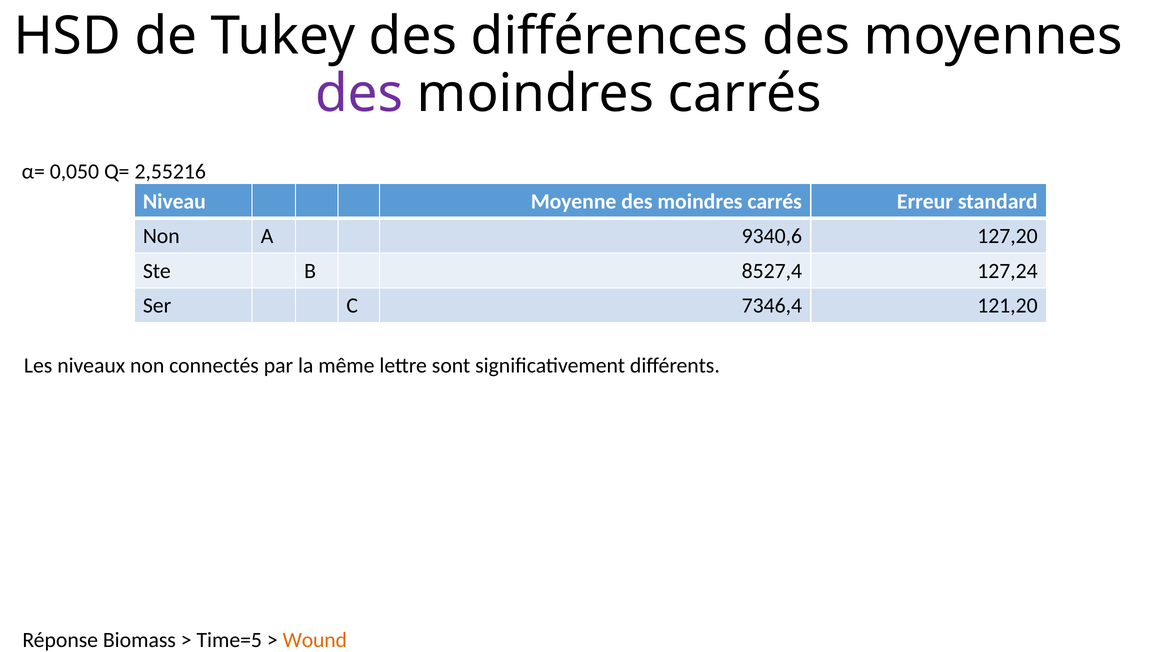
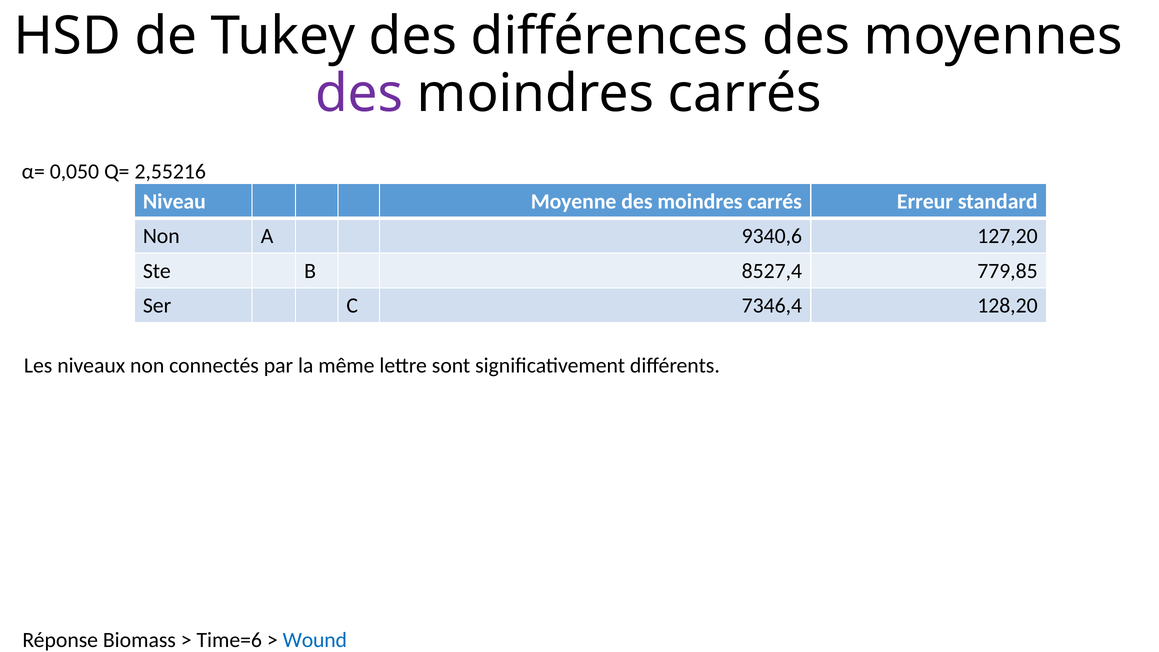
127,24: 127,24 -> 779,85
121,20: 121,20 -> 128,20
Time=5: Time=5 -> Time=6
Wound colour: orange -> blue
